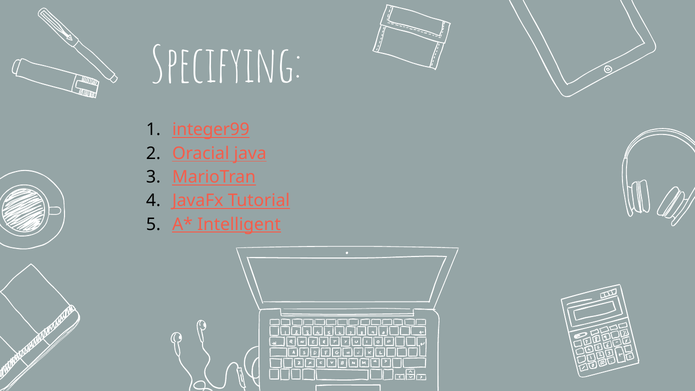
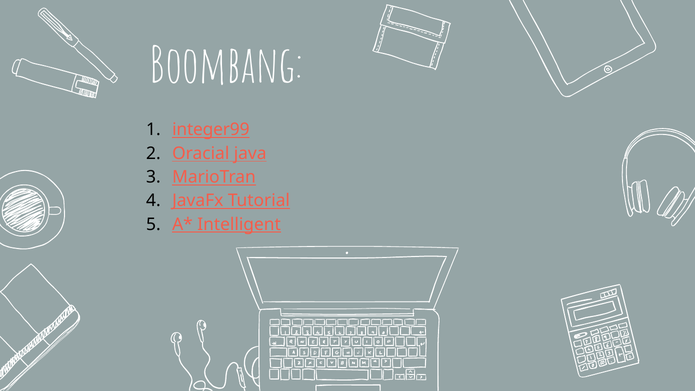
Specifying: Specifying -> Boombang
